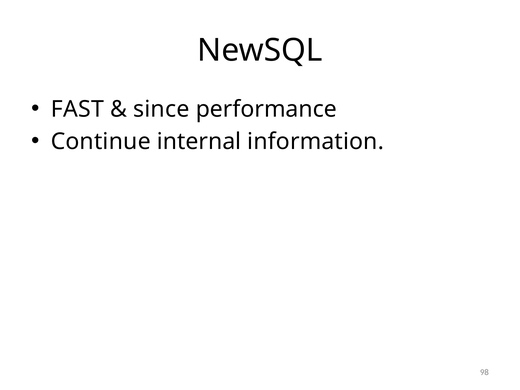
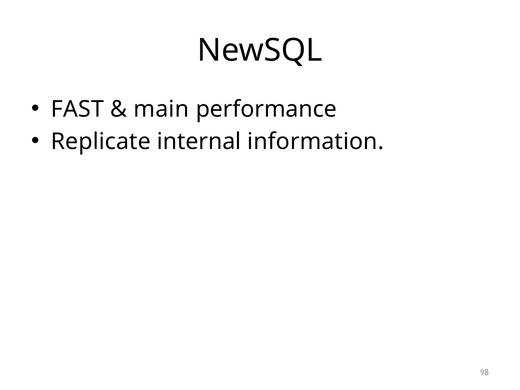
since: since -> main
Continue: Continue -> Replicate
